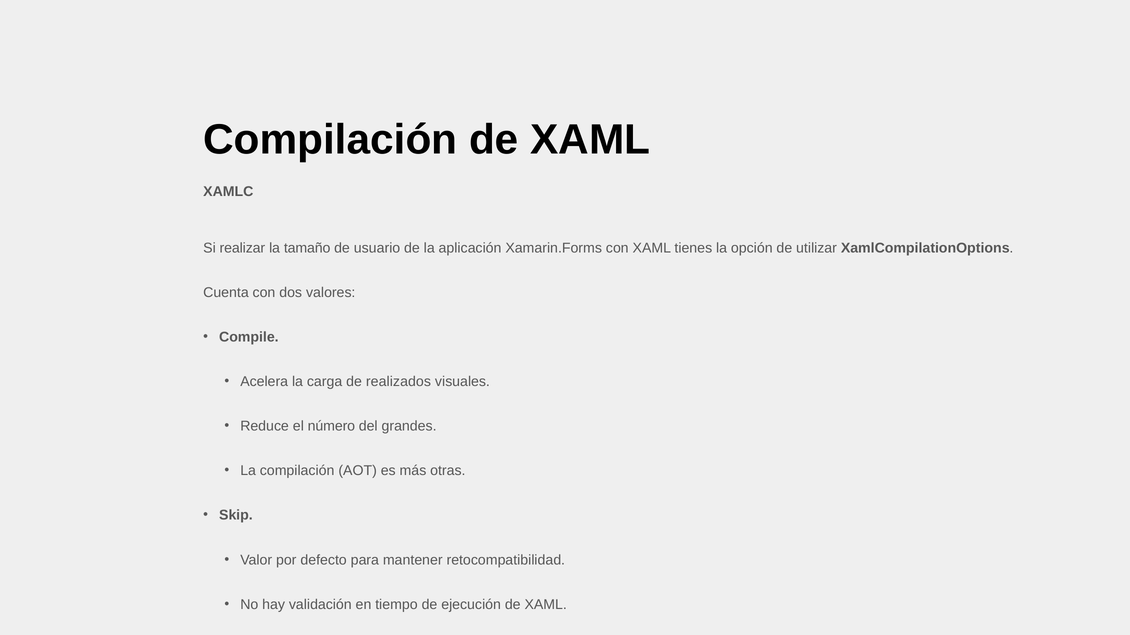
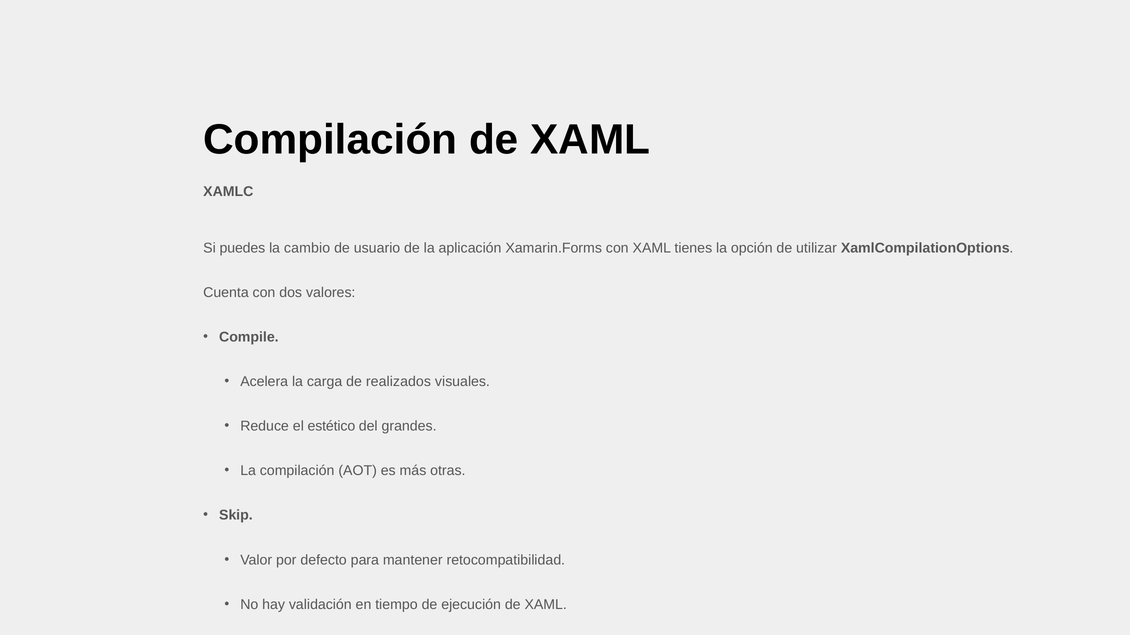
realizar: realizar -> puedes
tamaño: tamaño -> cambio
número: número -> estético
